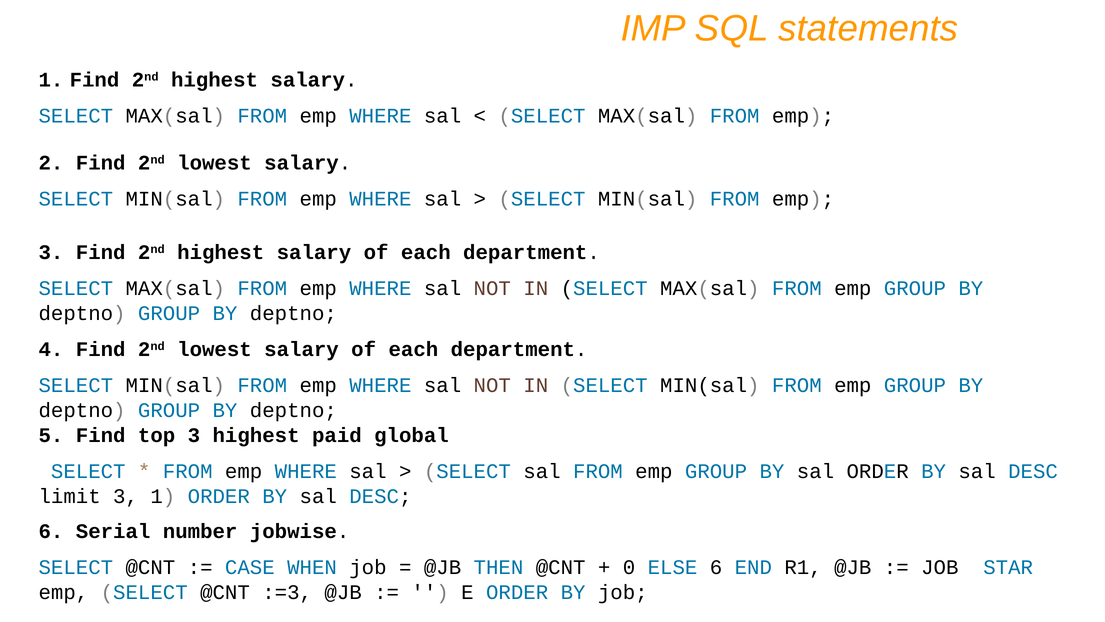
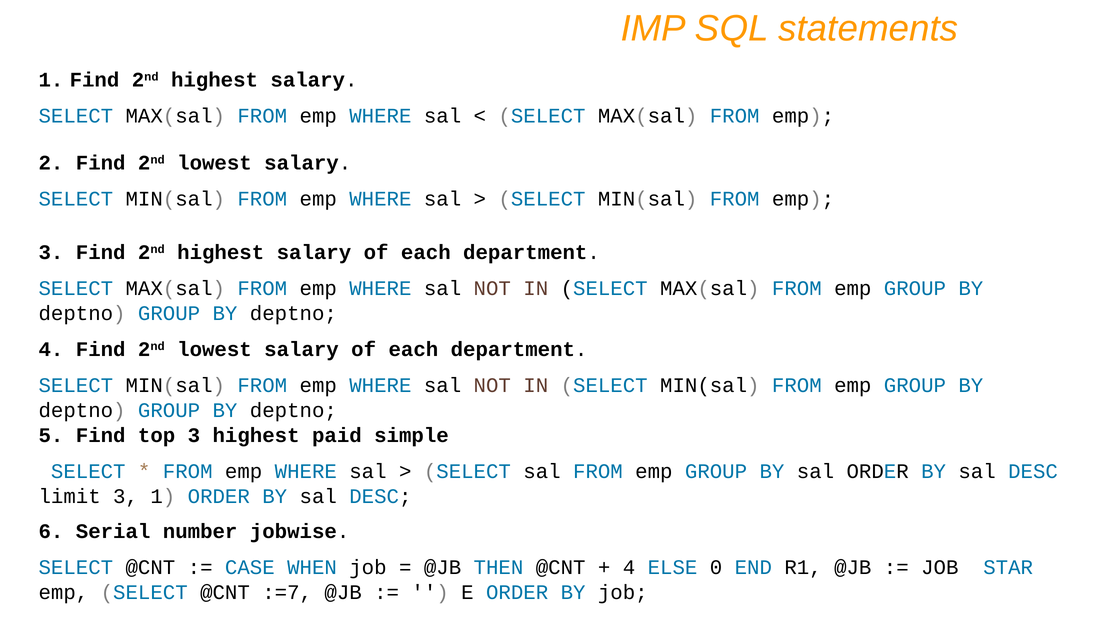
global: global -> simple
0 at (629, 567): 0 -> 4
ELSE 6: 6 -> 0
:=3: :=3 -> :=7
